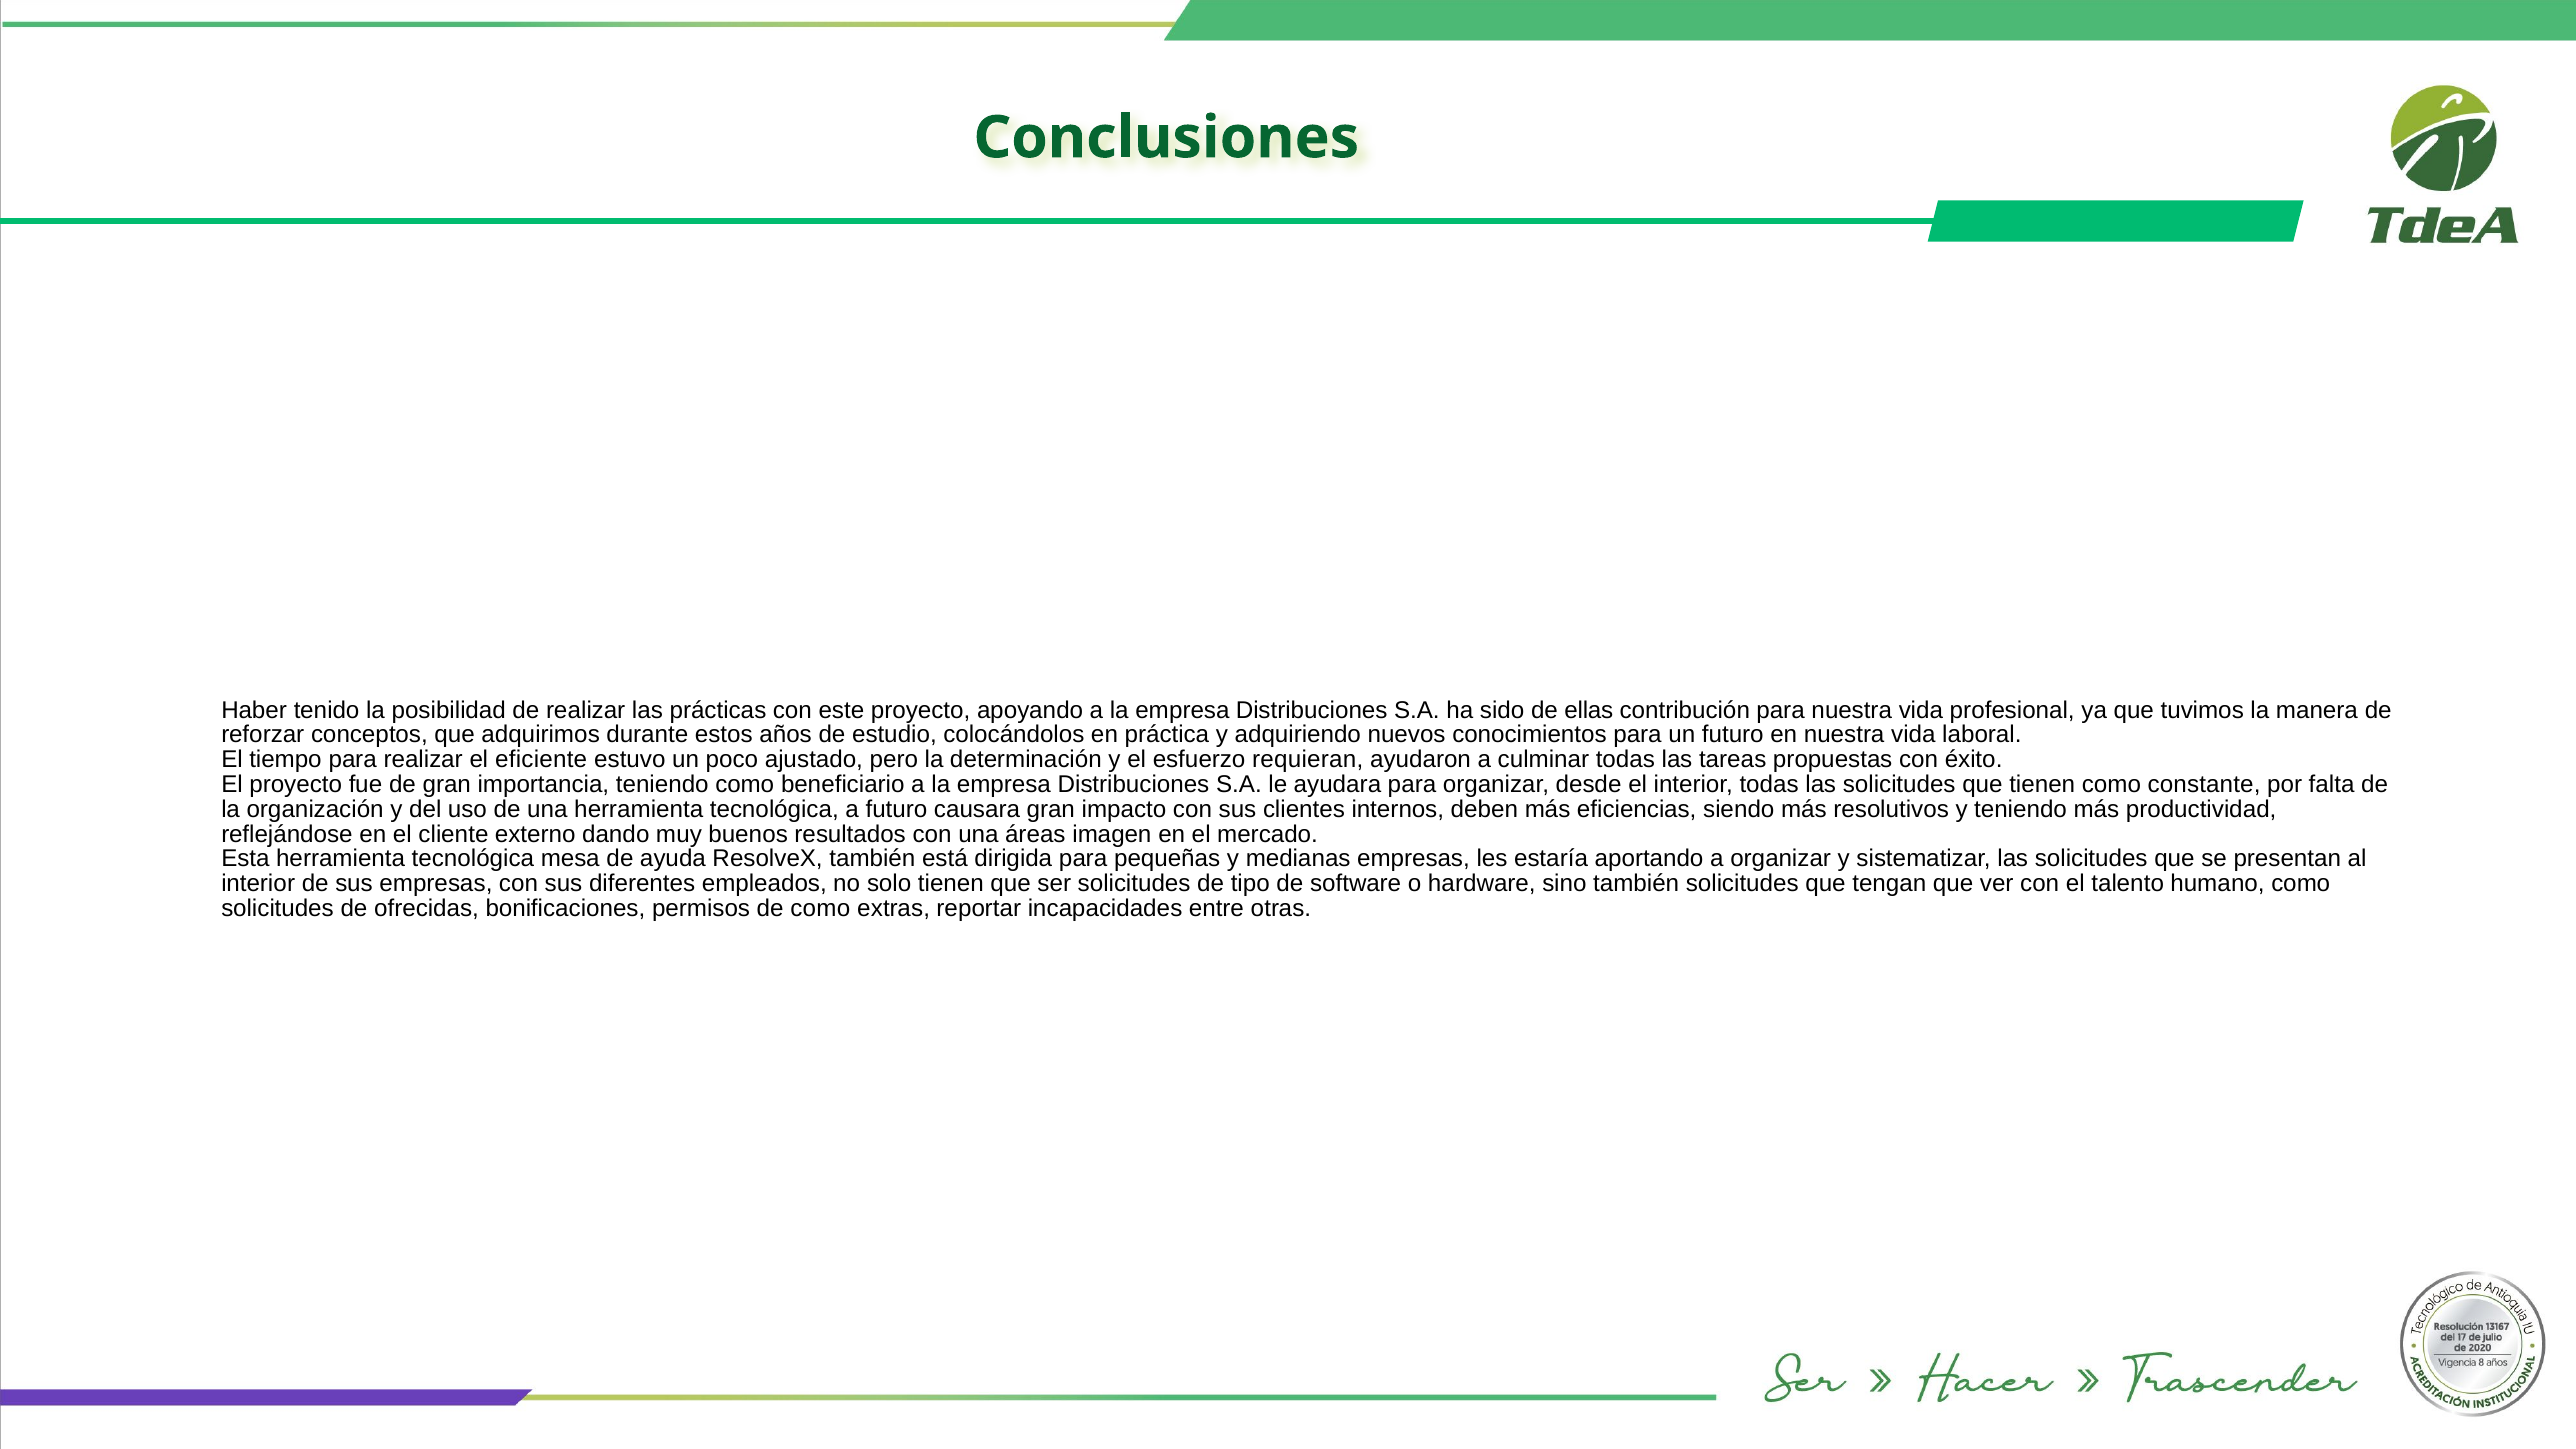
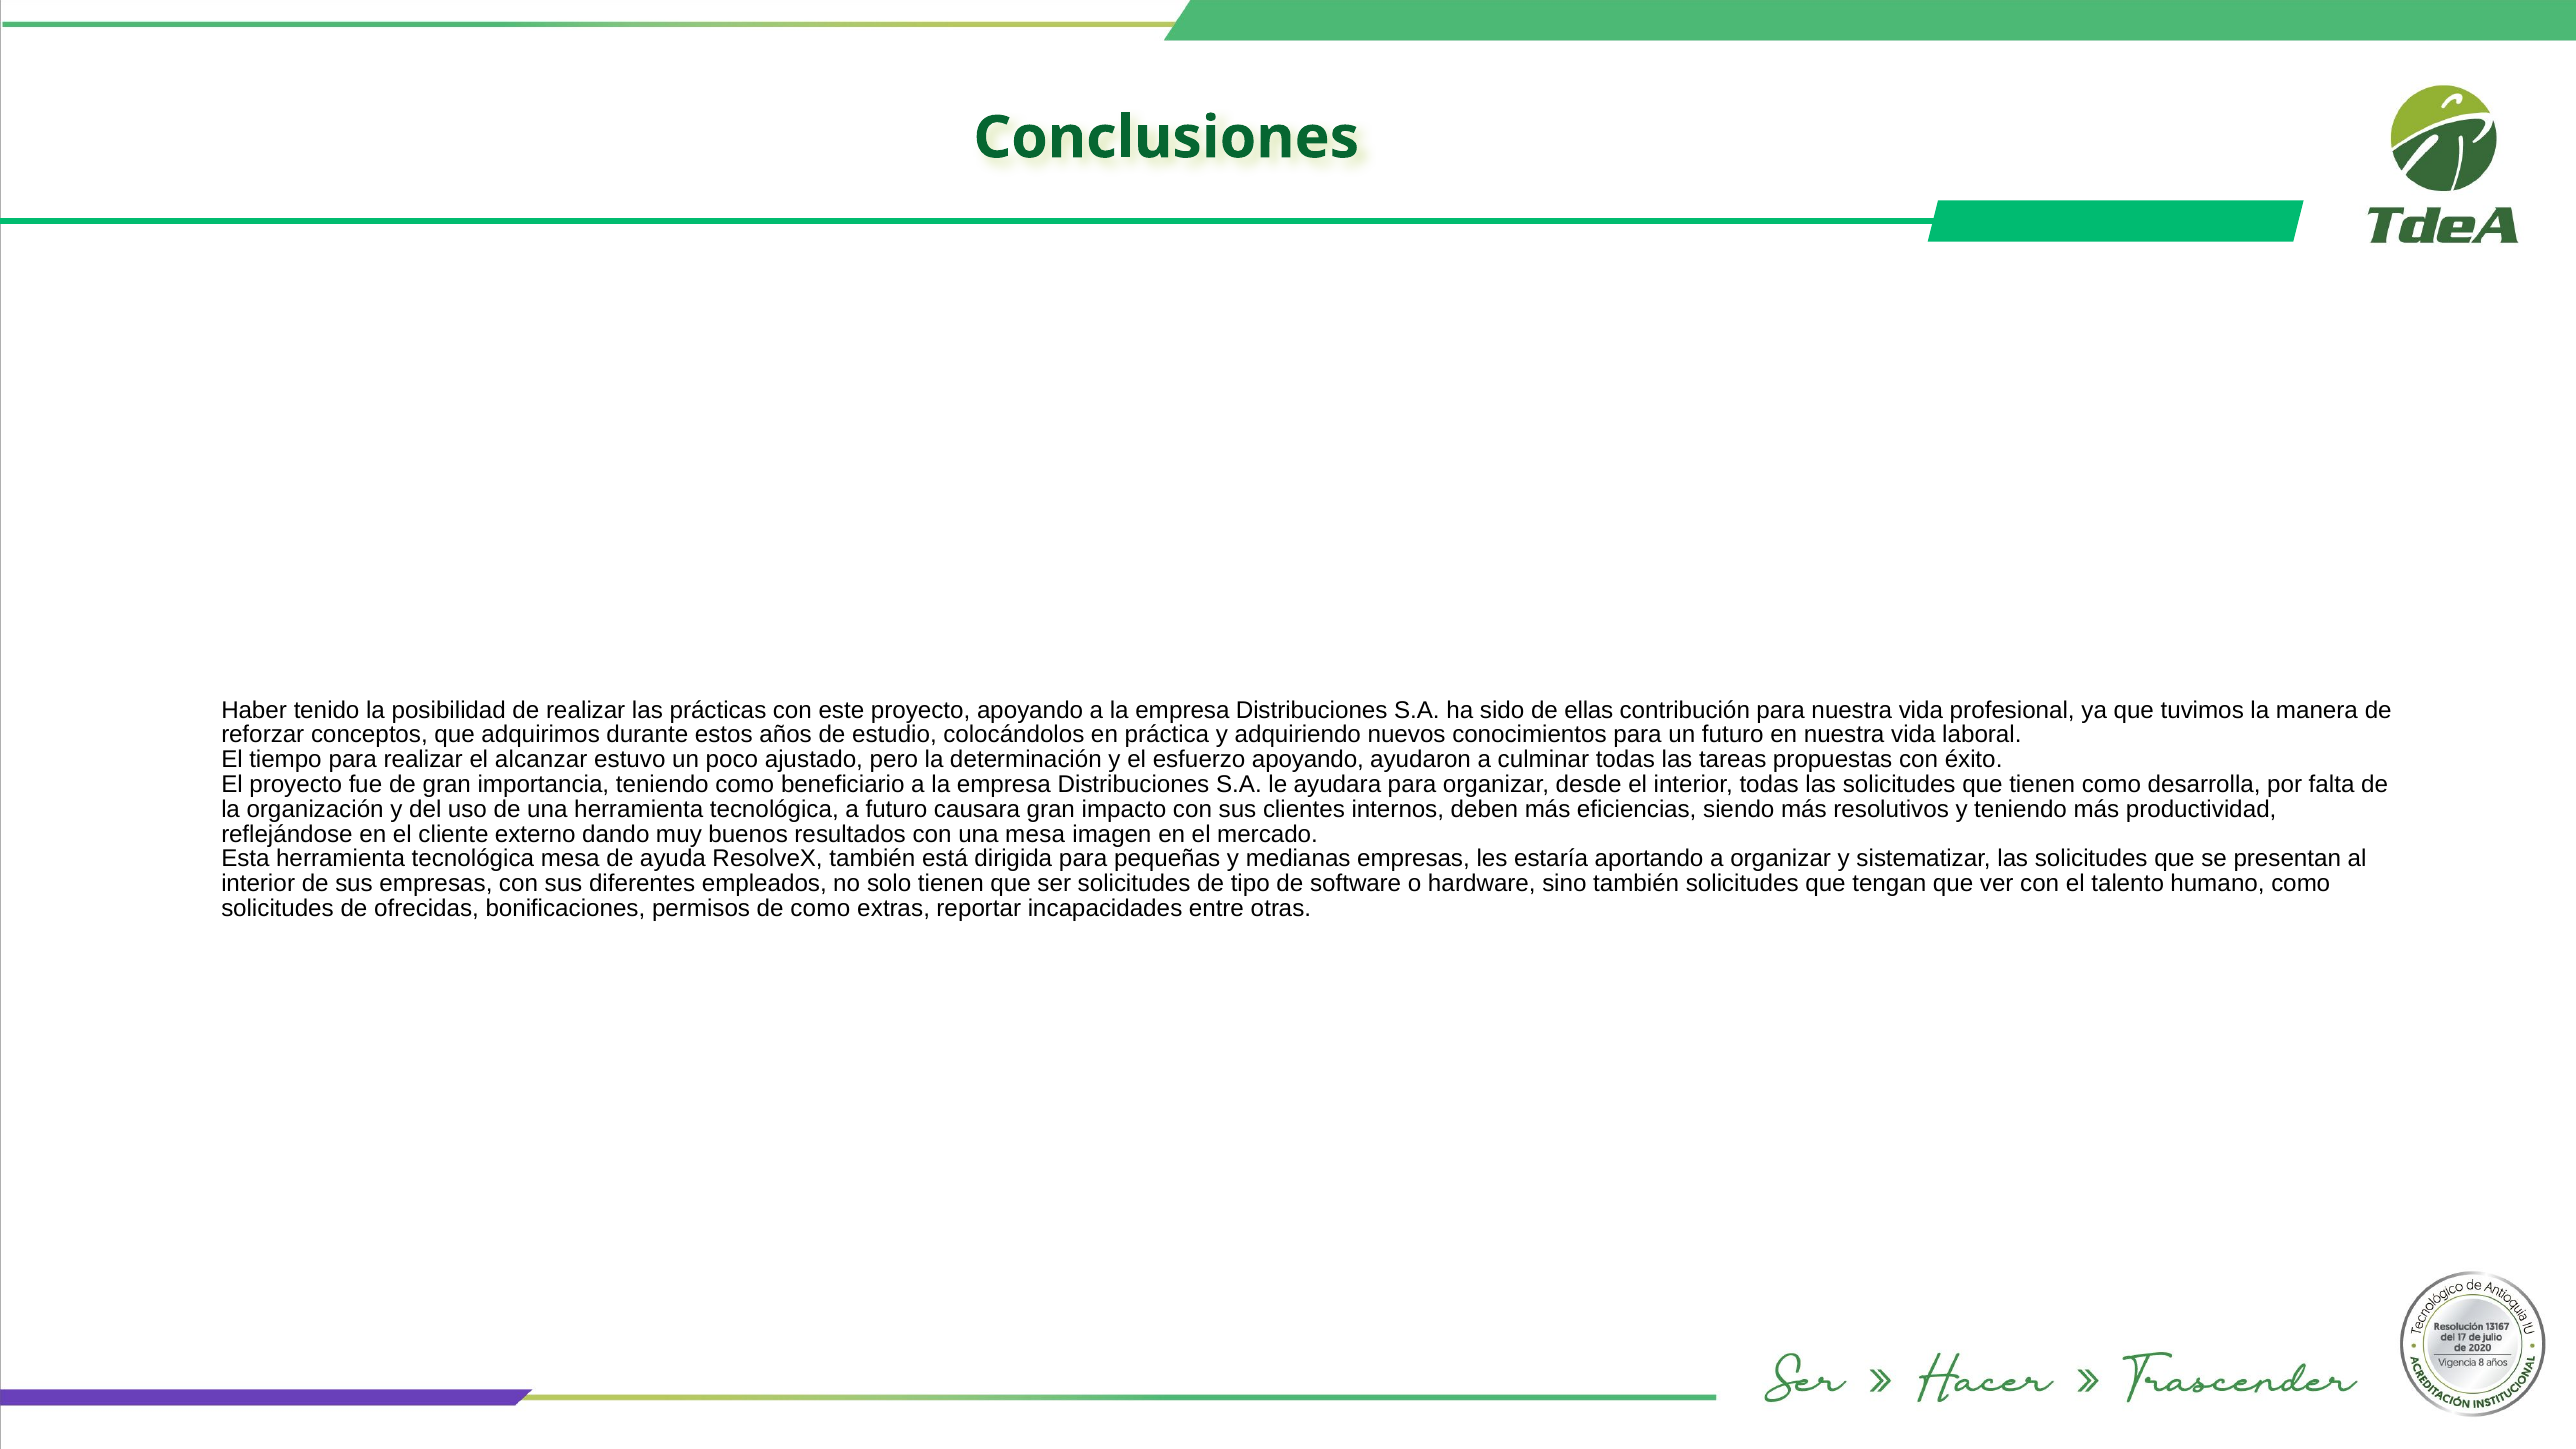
eficiente: eficiente -> alcanzar
esfuerzo requieran: requieran -> apoyando
constante: constante -> desarrolla
una áreas: áreas -> mesa
